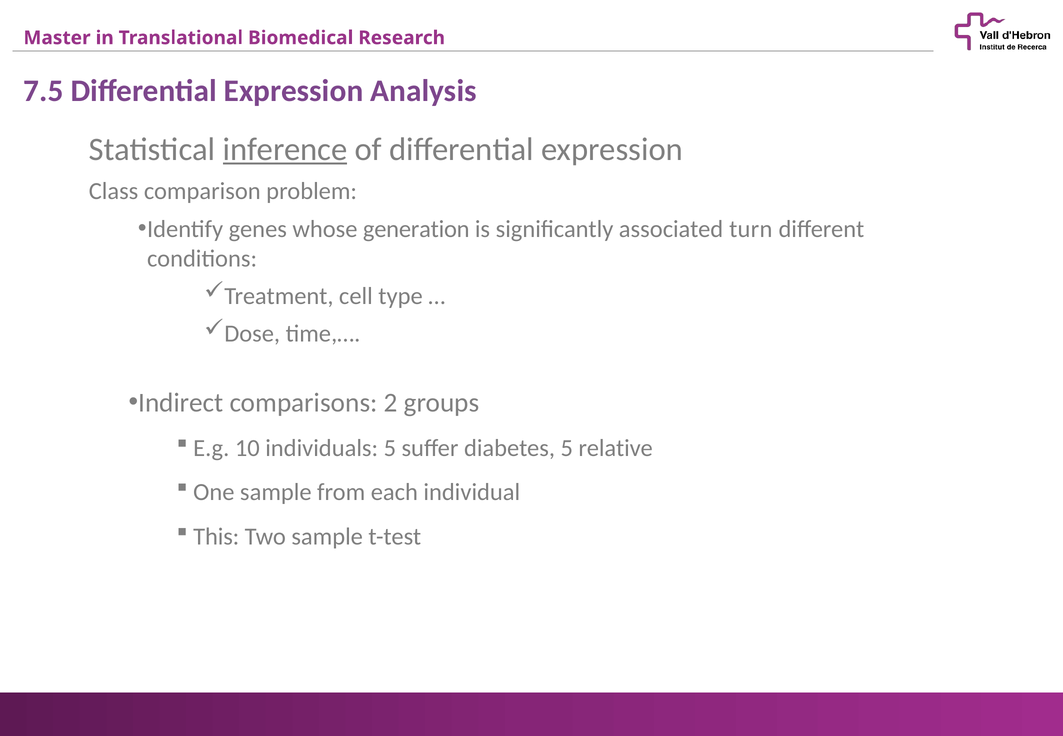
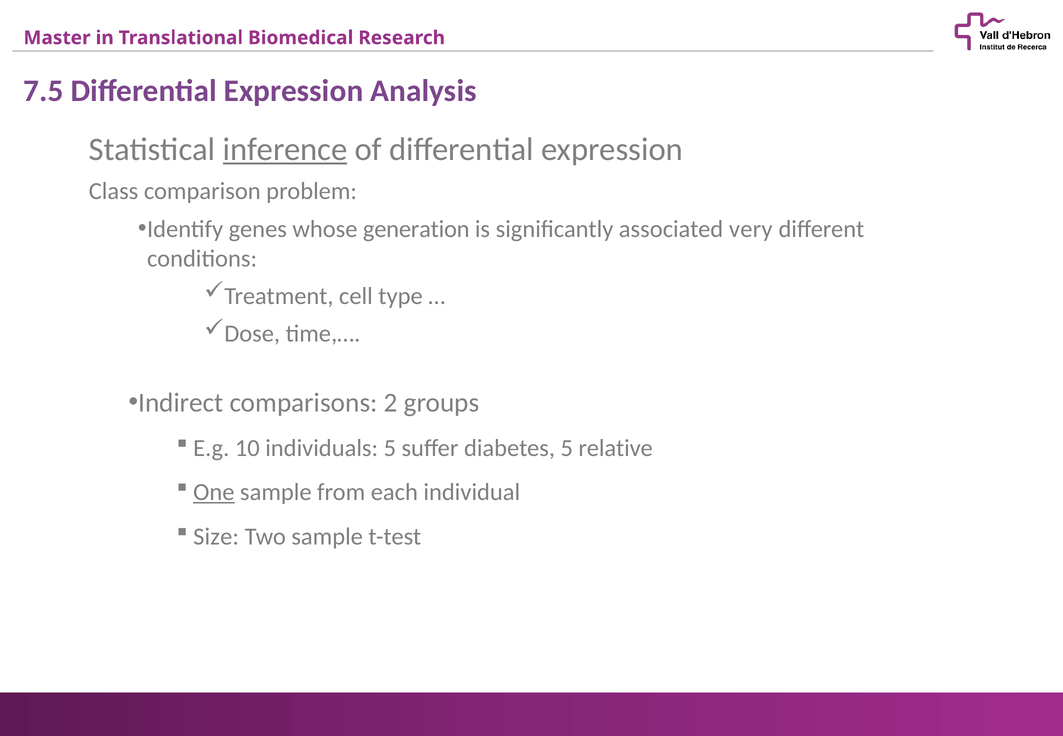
turn: turn -> very
One underline: none -> present
This: This -> Size
